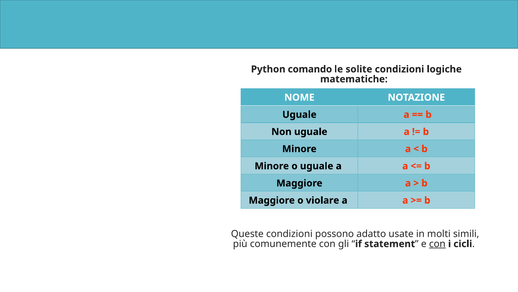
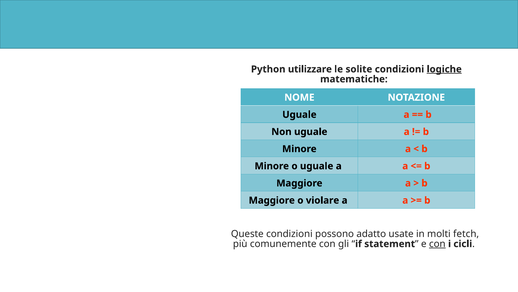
comando: comando -> utilizzare
logiche underline: none -> present
simili: simili -> fetch
